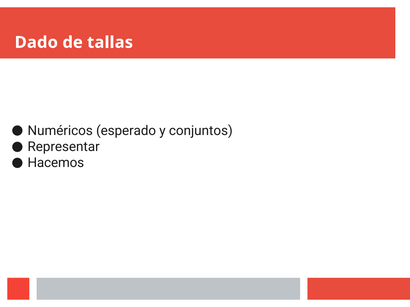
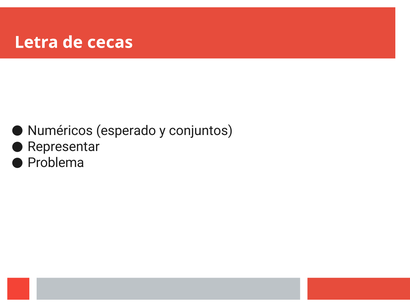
Dado: Dado -> Letra
tallas: tallas -> cecas
Hacemos: Hacemos -> Problema
